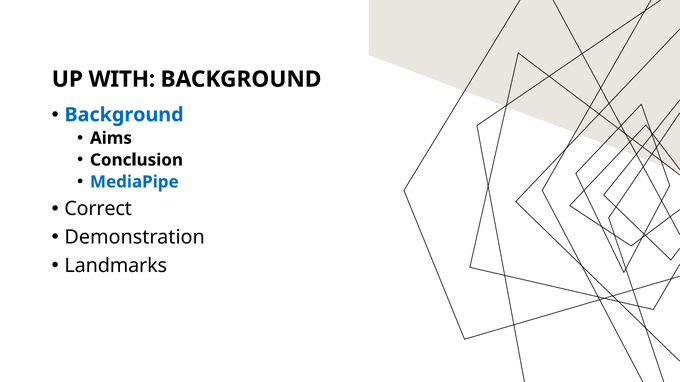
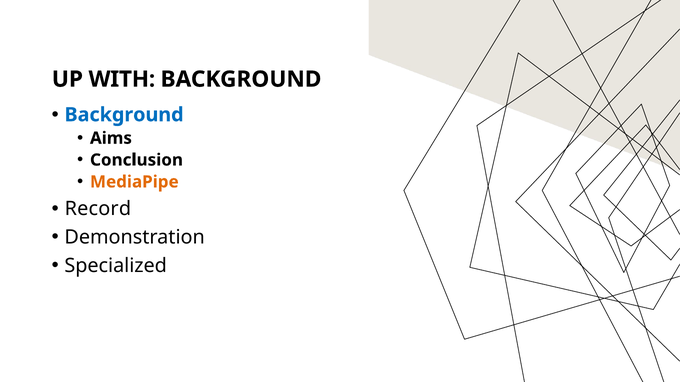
MediaPipe colour: blue -> orange
Correct: Correct -> Record
Landmarks: Landmarks -> Specialized
